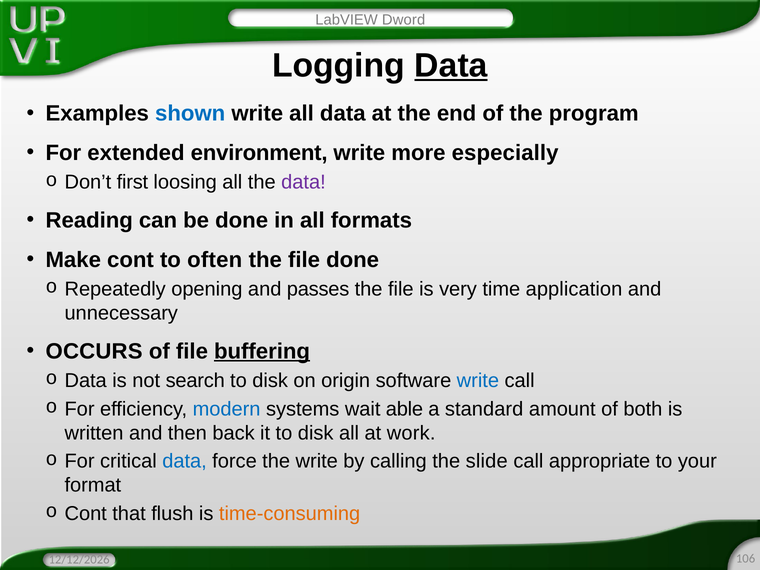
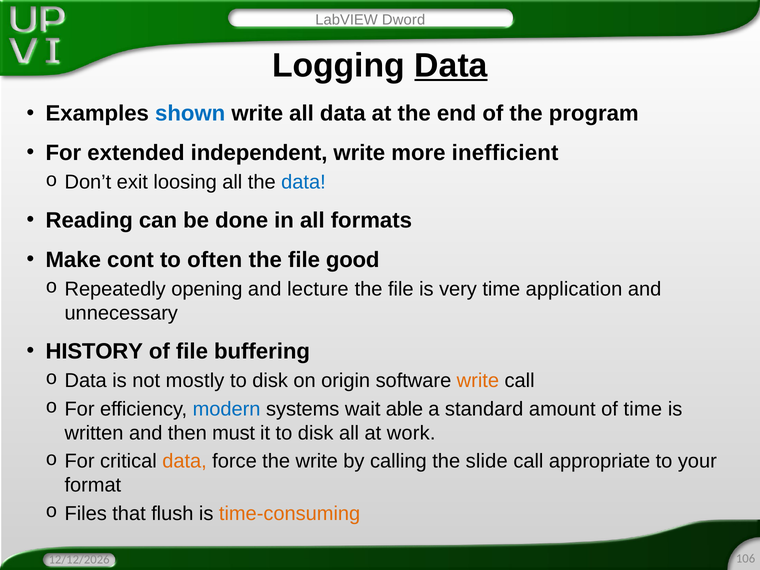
environment: environment -> independent
especially: especially -> inefficient
first: first -> exit
data at (303, 182) colour: purple -> blue
file done: done -> good
passes: passes -> lecture
OCCURS: OCCURS -> HISTORY
buffering underline: present -> none
search: search -> mostly
write at (478, 381) colour: blue -> orange
of both: both -> time
back: back -> must
data at (185, 461) colour: blue -> orange
Cont at (86, 514): Cont -> Files
